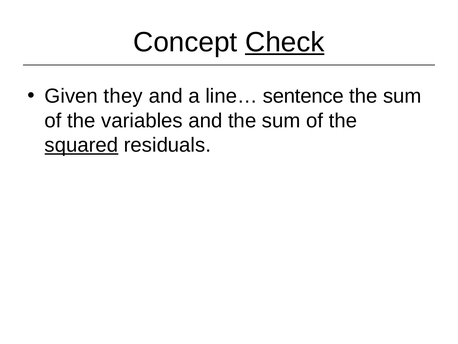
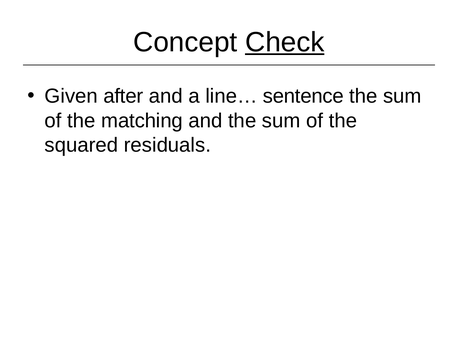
they: they -> after
variables: variables -> matching
squared underline: present -> none
